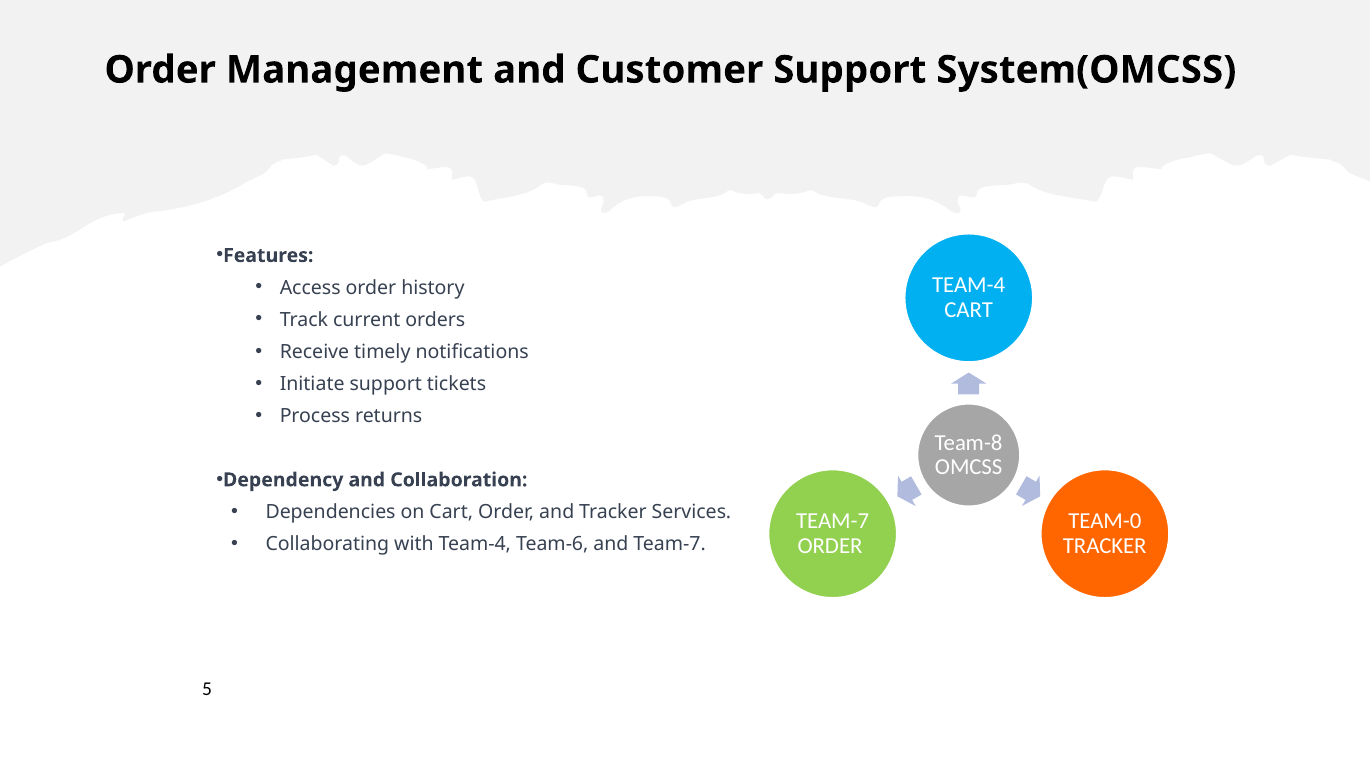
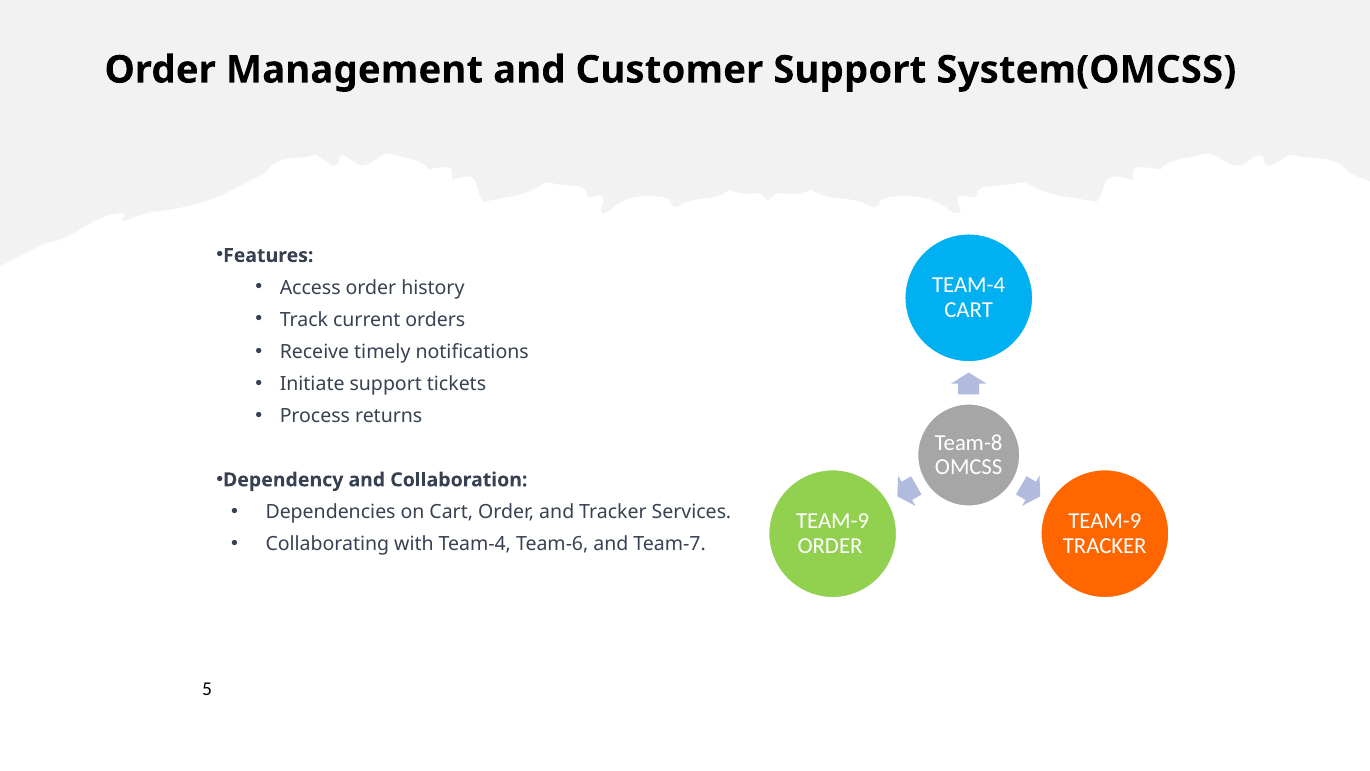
TEAM-7 at (833, 521): TEAM-7 -> TEAM-9
TEAM-0 at (1105, 521): TEAM-0 -> TEAM-9
